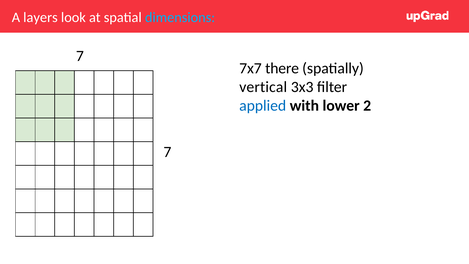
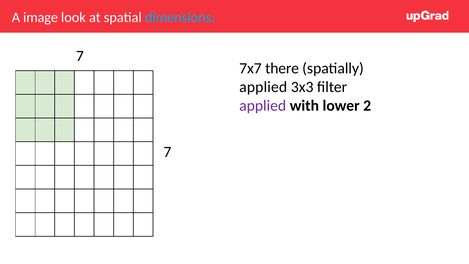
layers: layers -> image
vertical at (263, 87): vertical -> applied
applied at (263, 106) colour: blue -> purple
